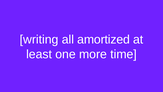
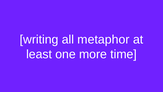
amortized: amortized -> metaphor
